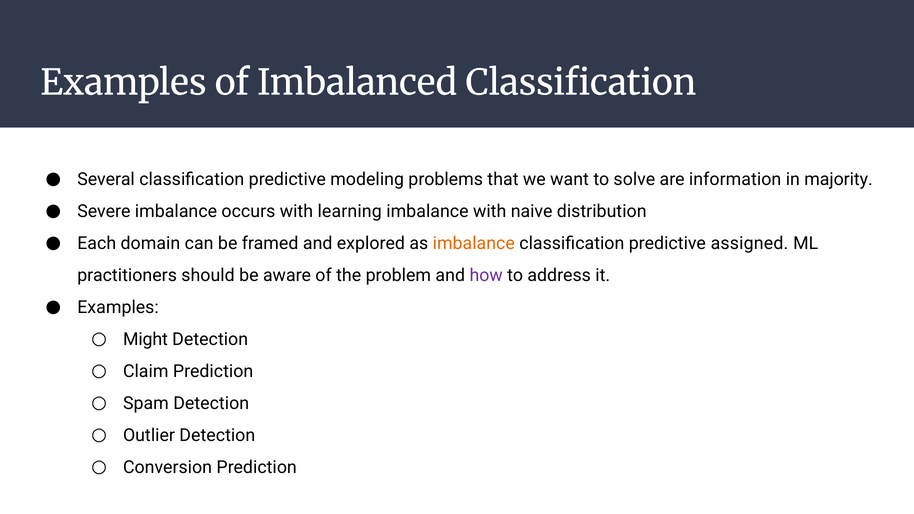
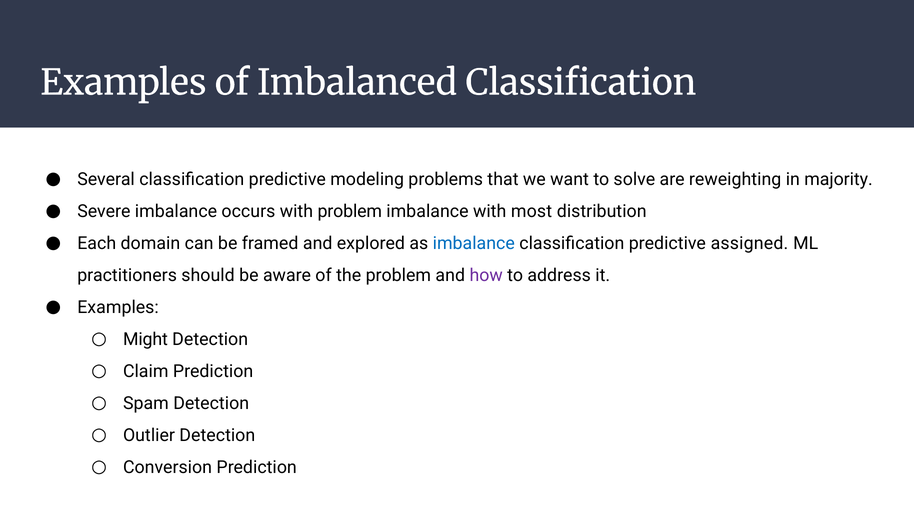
information: information -> reweighting
with learning: learning -> problem
naive: naive -> most
imbalance at (474, 243) colour: orange -> blue
